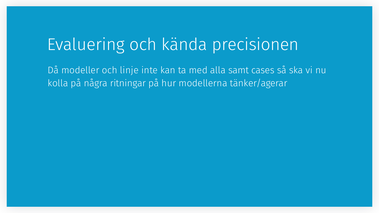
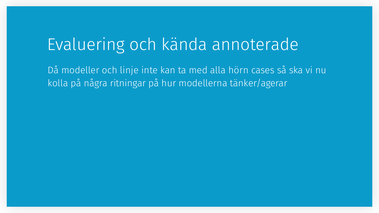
precisionen: precisionen -> annoterade
samt: samt -> hörn
